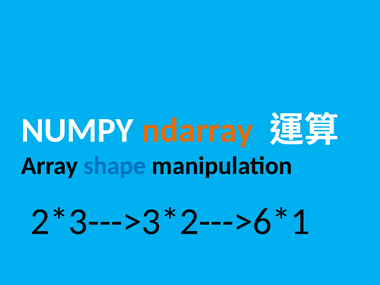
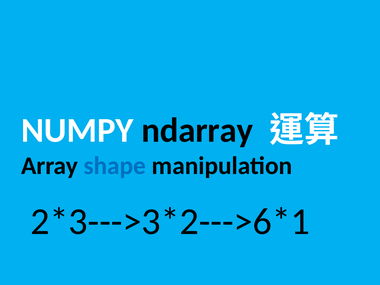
ndarray colour: orange -> black
